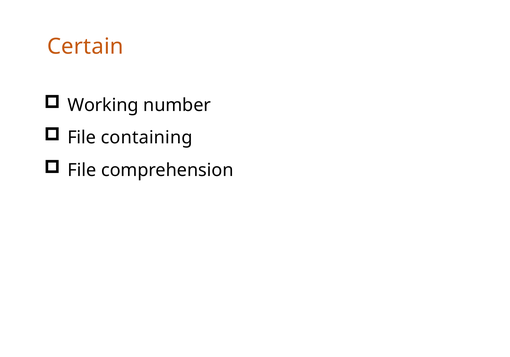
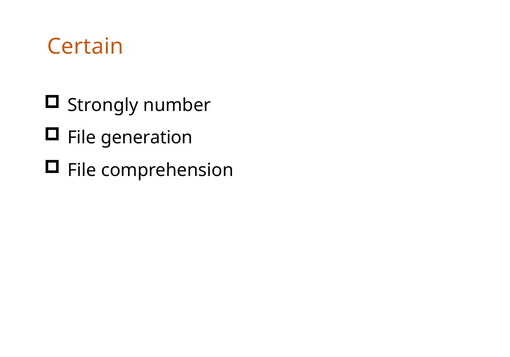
Working: Working -> Strongly
containing: containing -> generation
